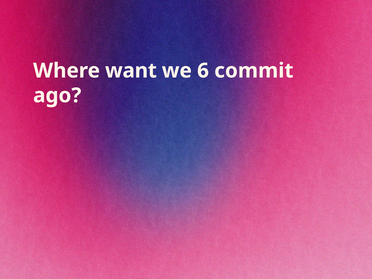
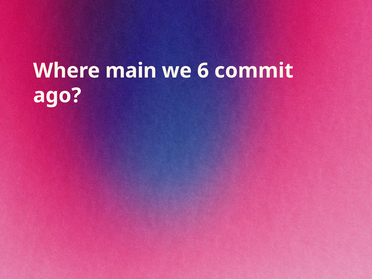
want: want -> main
